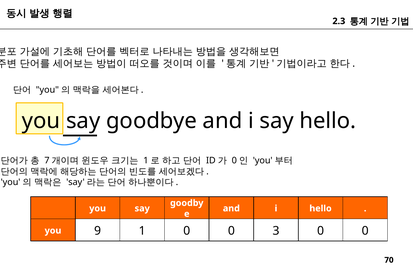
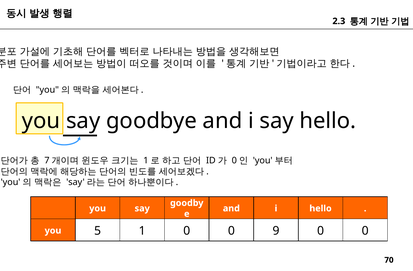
9: 9 -> 5
3: 3 -> 9
